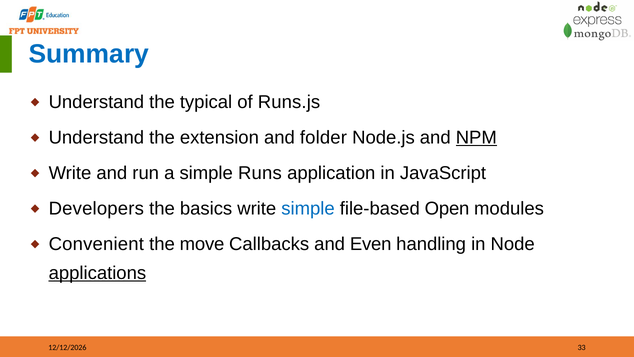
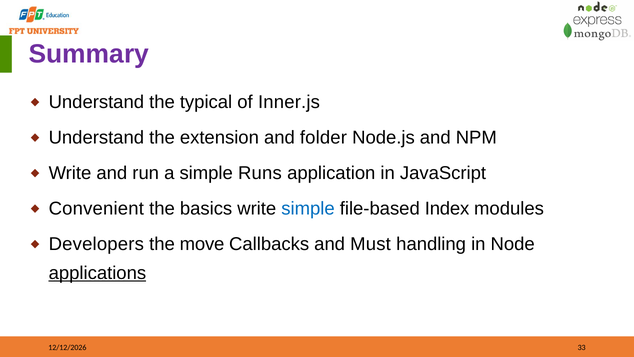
Summary colour: blue -> purple
Runs.js: Runs.js -> Inner.js
NPM underline: present -> none
Developers: Developers -> Convenient
Open: Open -> Index
Convenient: Convenient -> Developers
Even: Even -> Must
